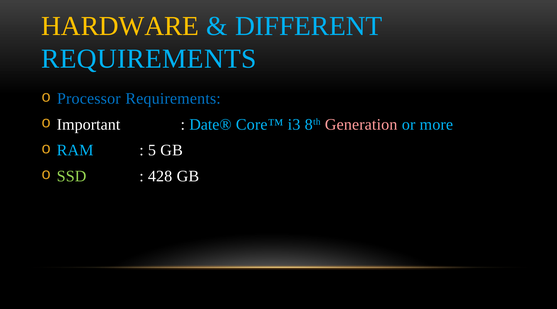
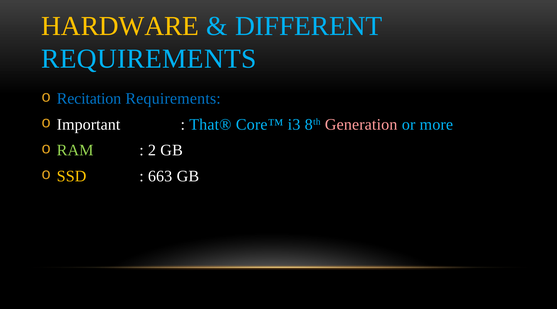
Processor: Processor -> Recitation
Date®: Date® -> That®
RAM colour: light blue -> light green
5: 5 -> 2
SSD colour: light green -> yellow
428: 428 -> 663
